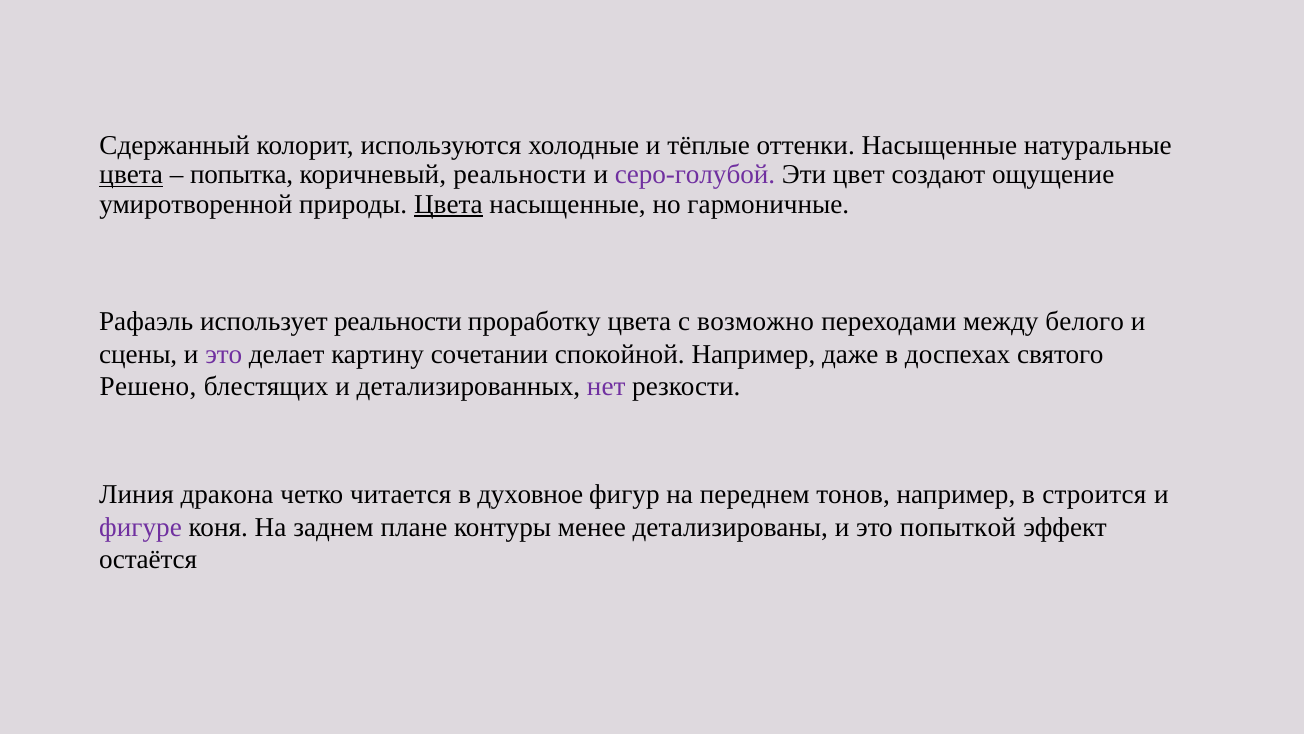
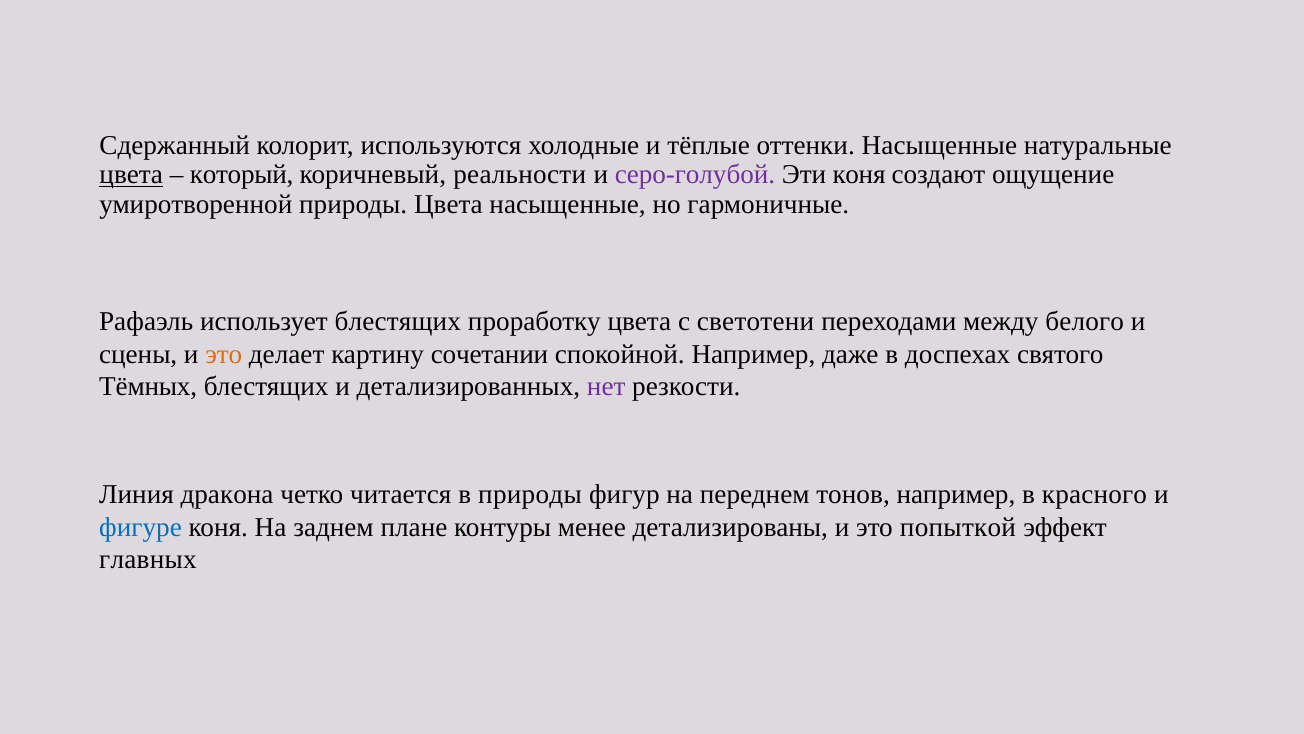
попытка: попытка -> который
Эти цвет: цвет -> коня
Цвета at (448, 204) underline: present -> none
использует реальности: реальности -> блестящих
возможно: возможно -> светотени
это at (224, 354) colour: purple -> orange
Решено: Решено -> Тёмных
в духовное: духовное -> природы
строится: строится -> красного
фигуре colour: purple -> blue
остаётся: остаётся -> главных
